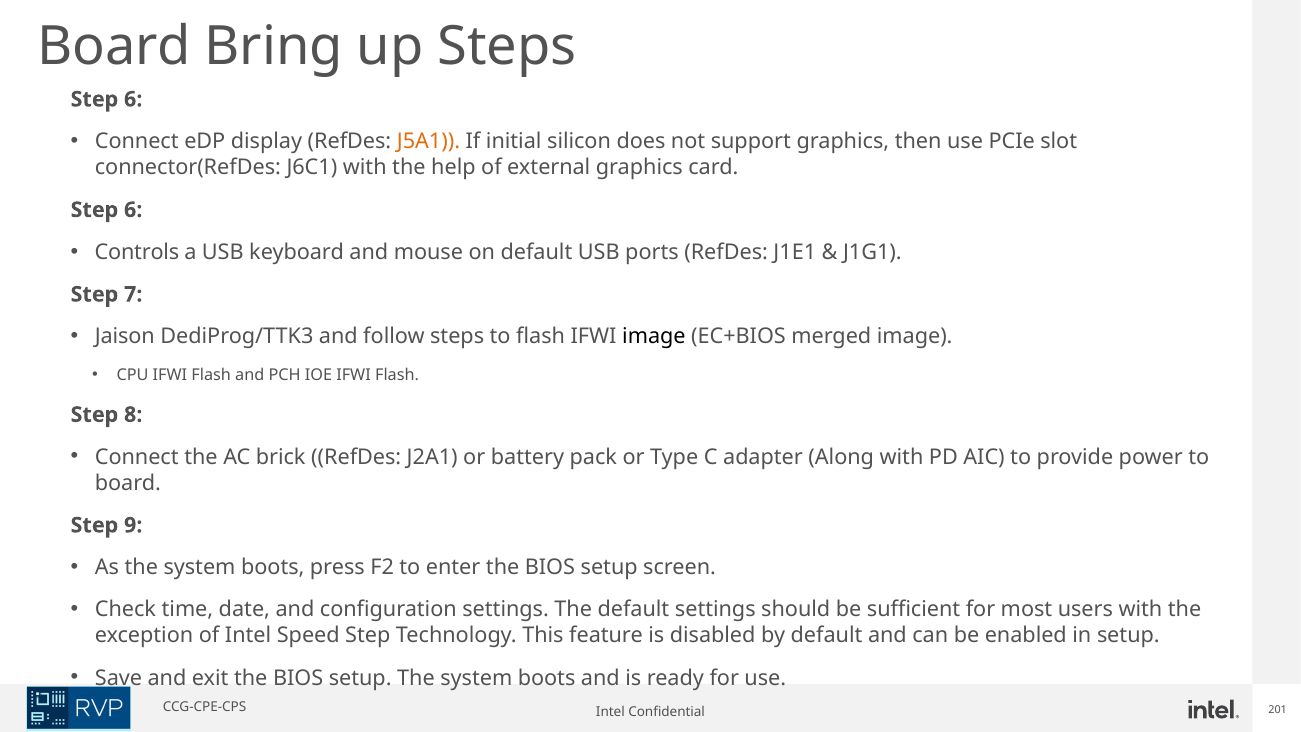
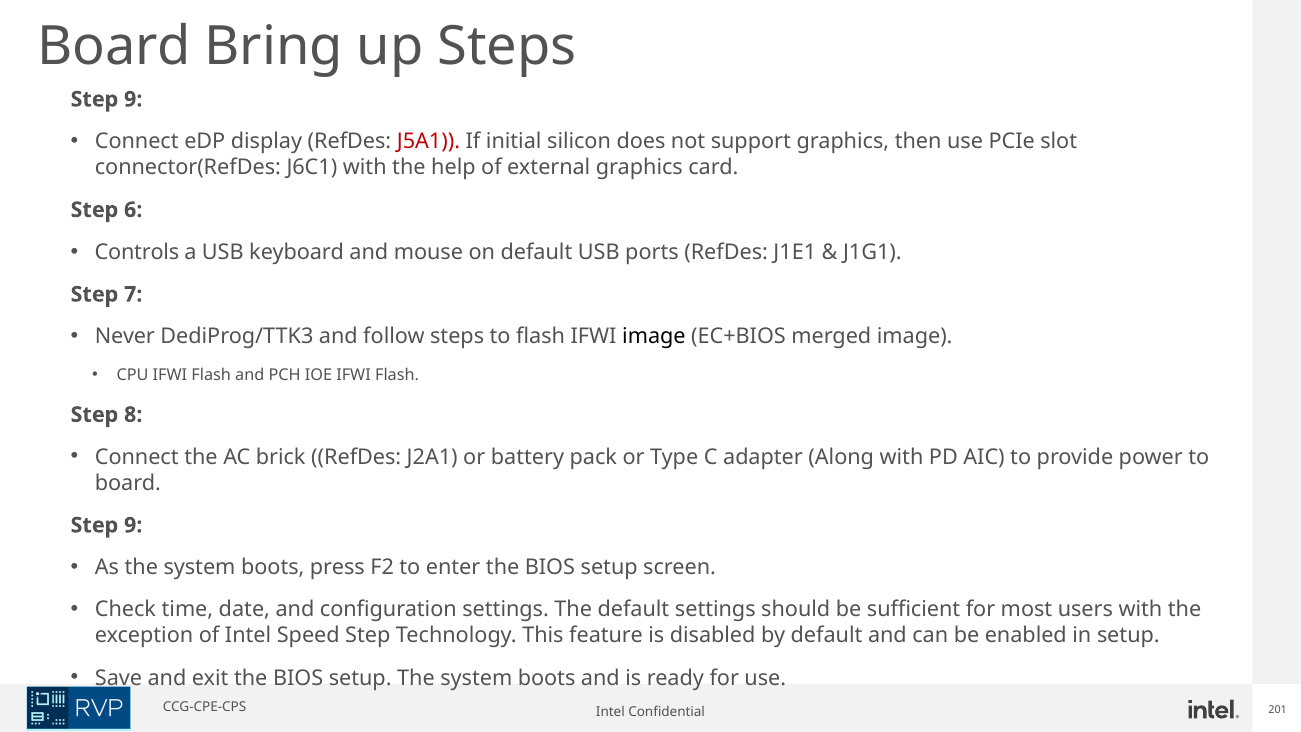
6 at (133, 99): 6 -> 9
J5A1 colour: orange -> red
Jaison: Jaison -> Never
